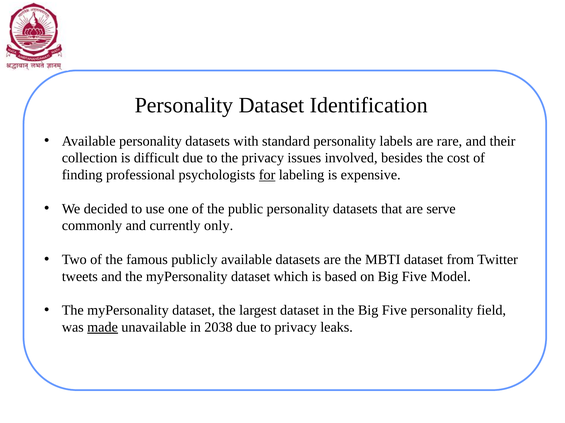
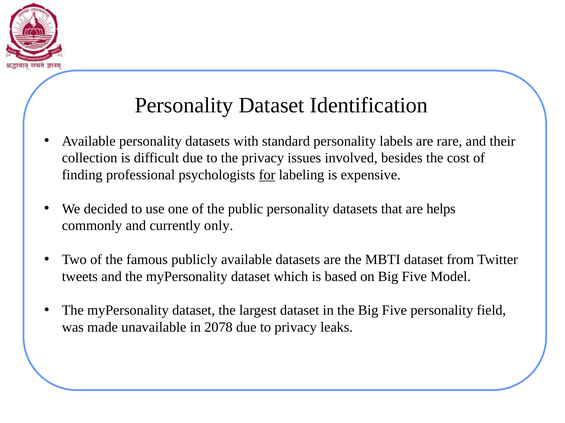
serve: serve -> helps
made underline: present -> none
2038: 2038 -> 2078
